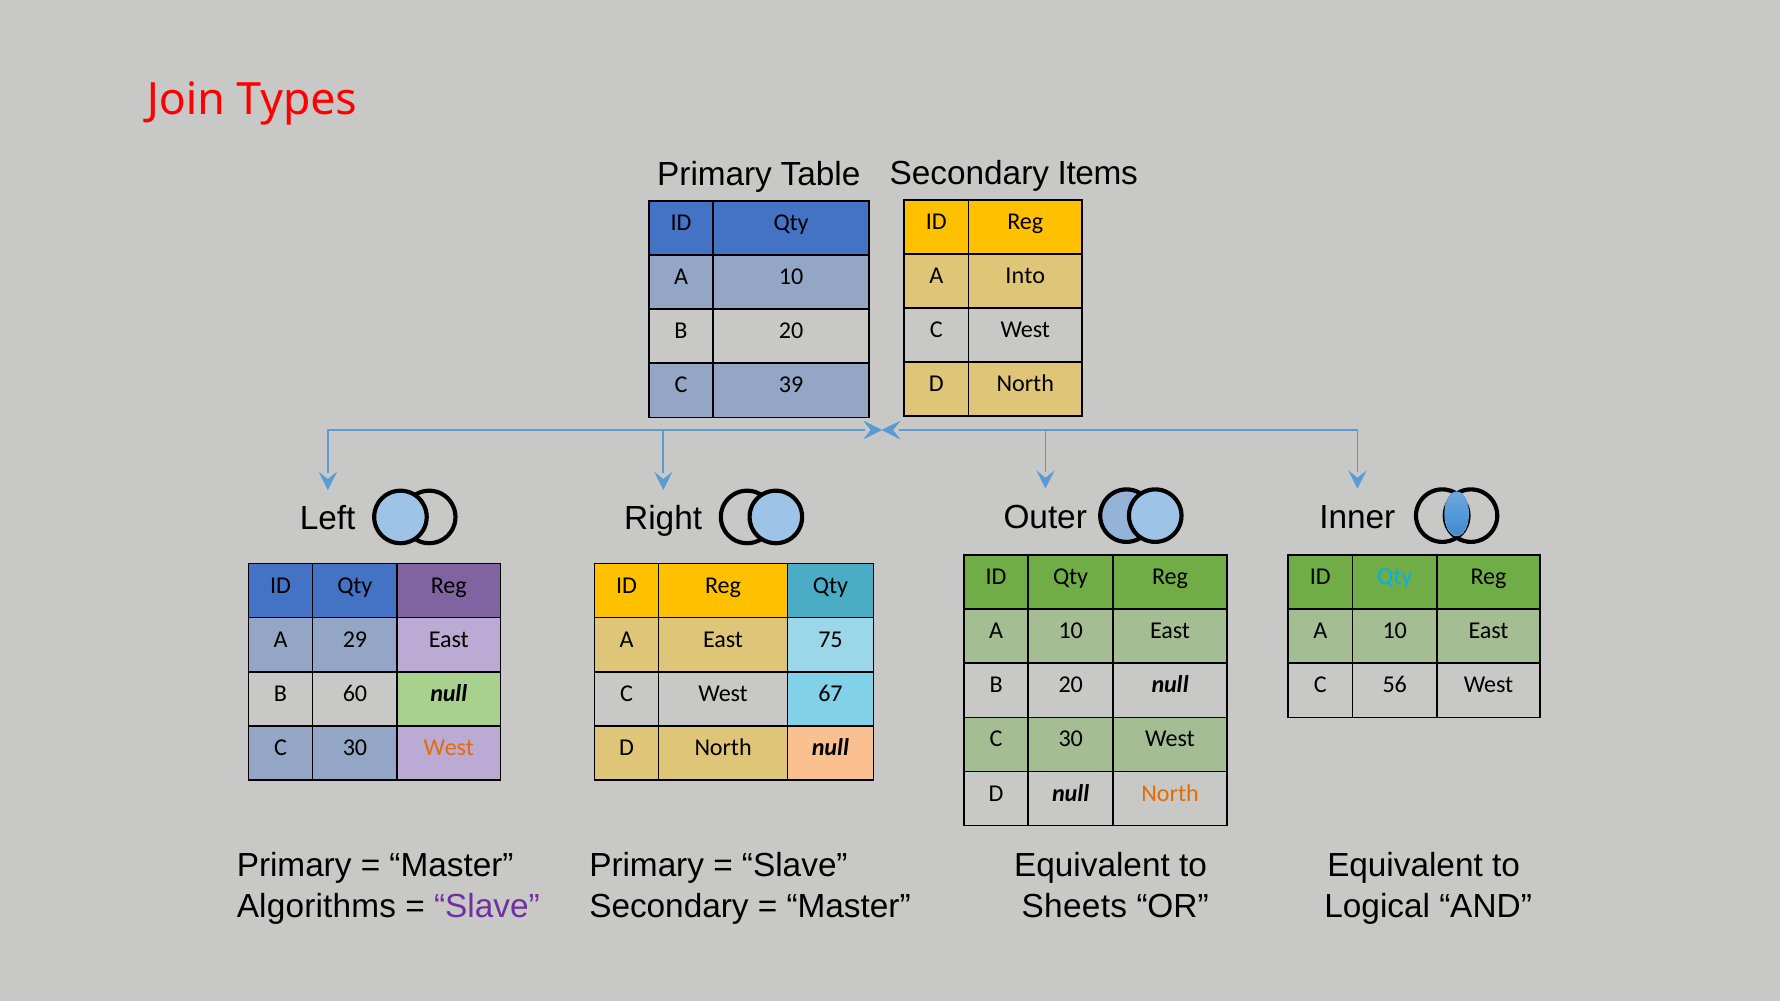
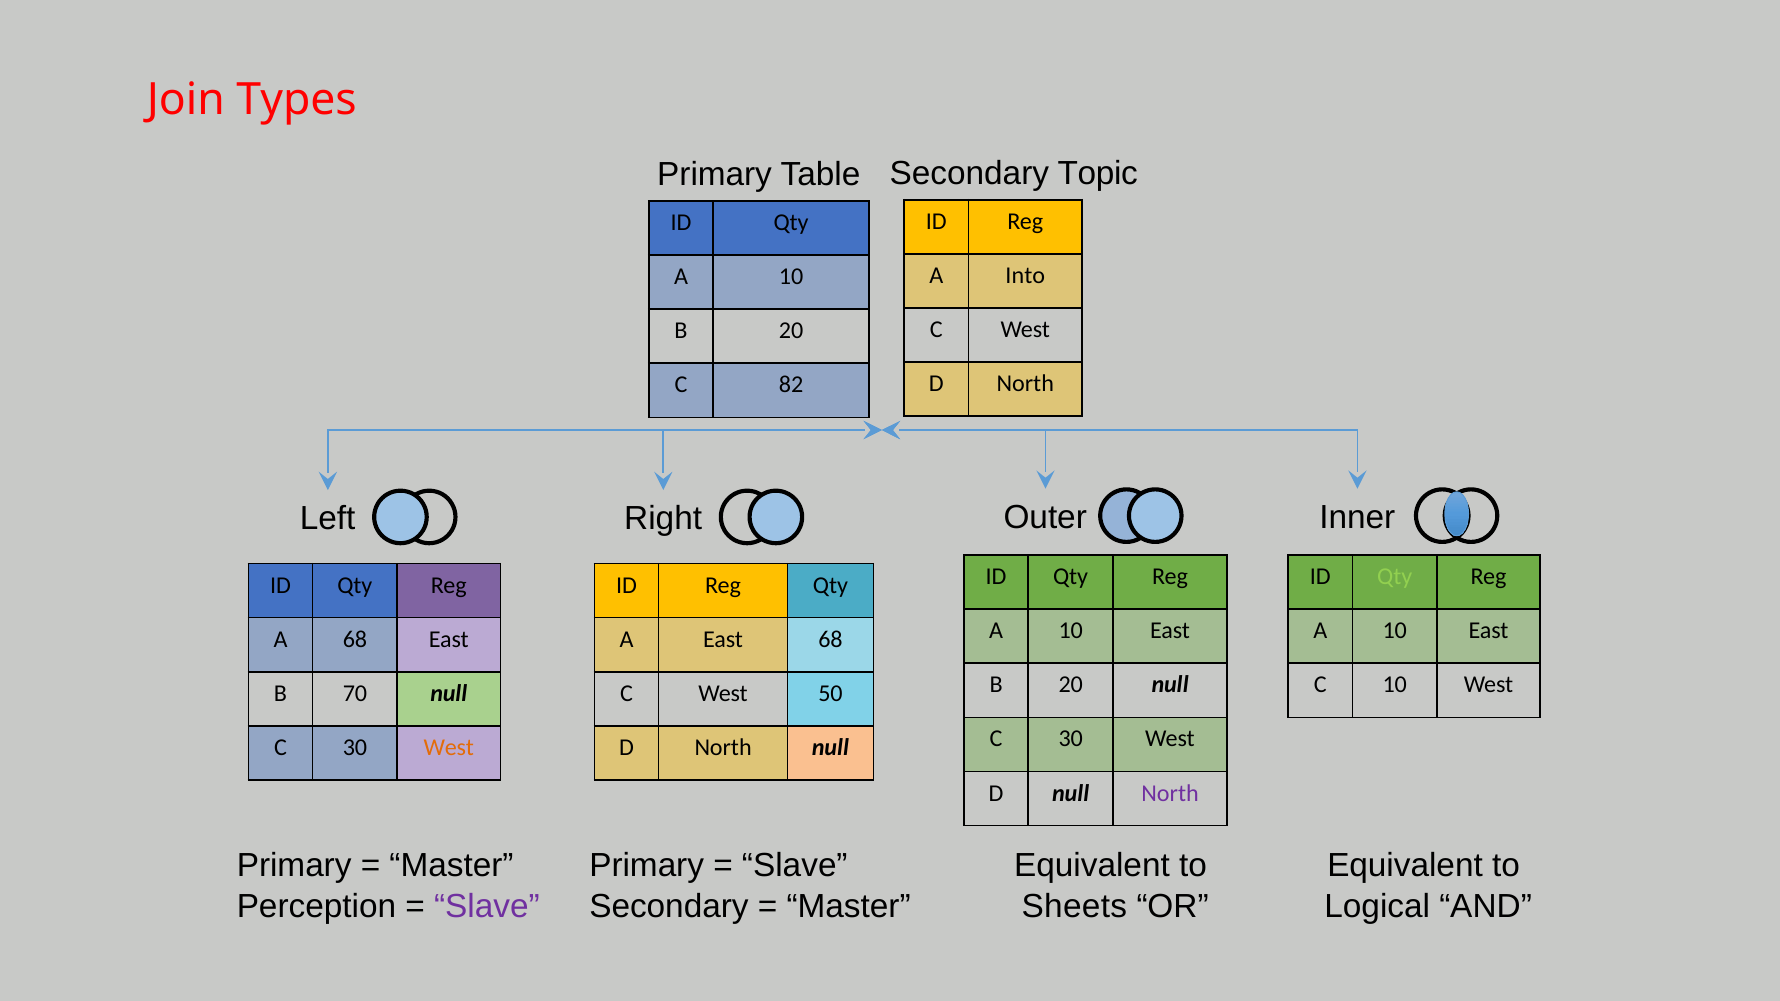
Items: Items -> Topic
39: 39 -> 82
Qty at (1395, 577) colour: light blue -> light green
A 29: 29 -> 68
East 75: 75 -> 68
C 56: 56 -> 10
60: 60 -> 70
67: 67 -> 50
North at (1170, 793) colour: orange -> purple
Algorithms: Algorithms -> Perception
